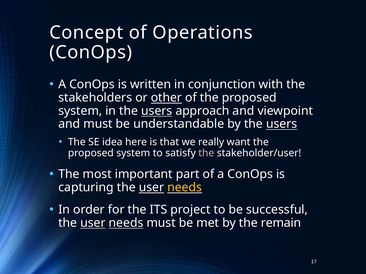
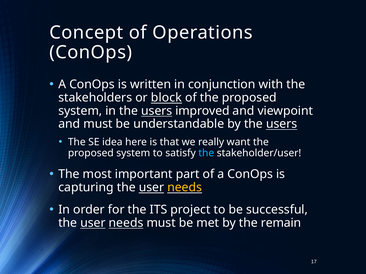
other: other -> block
approach: approach -> improved
the at (206, 153) colour: pink -> light blue
